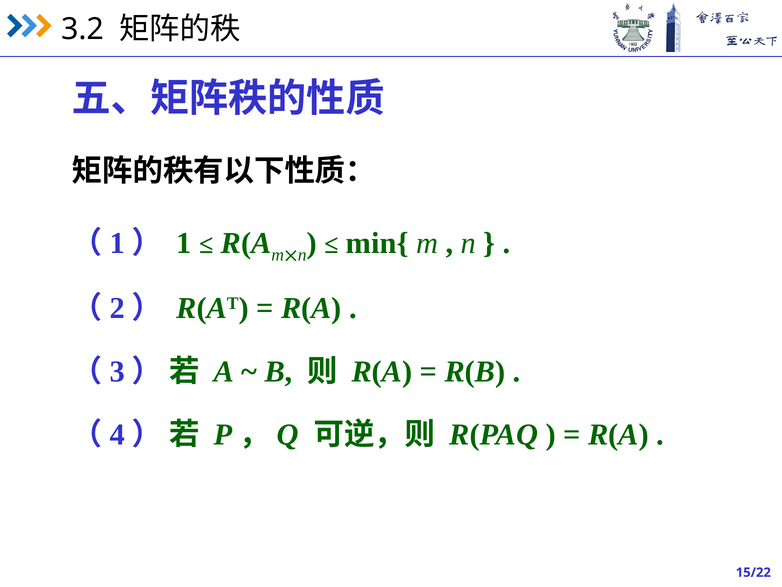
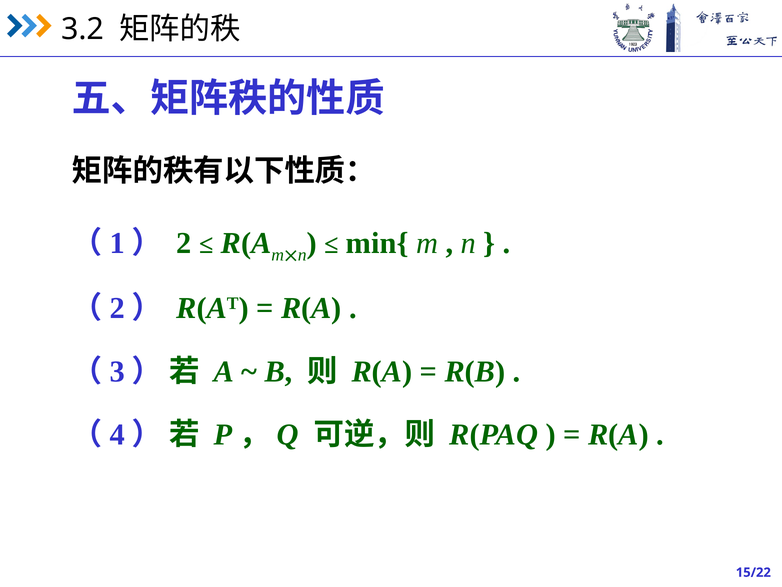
1 at (184, 243): 1 -> 2
